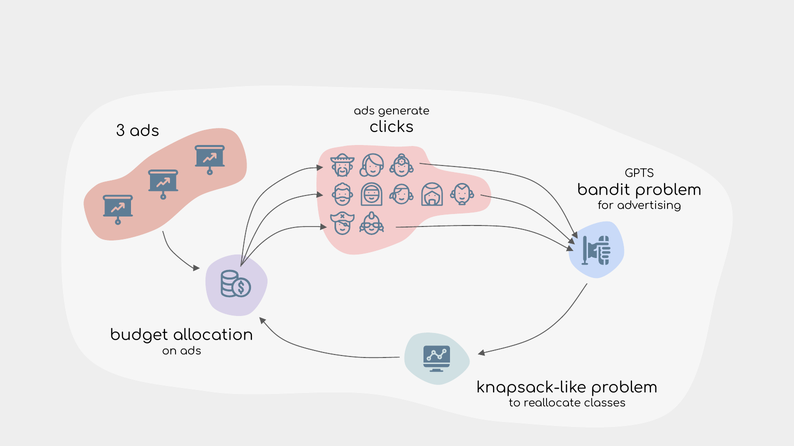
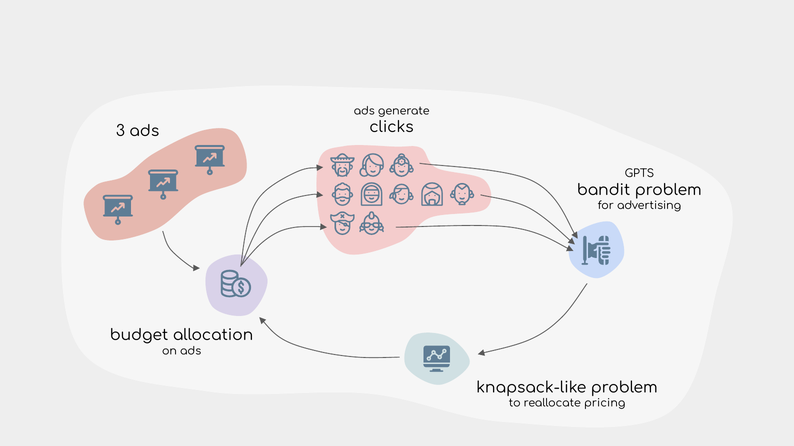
classes: classes -> pricing
